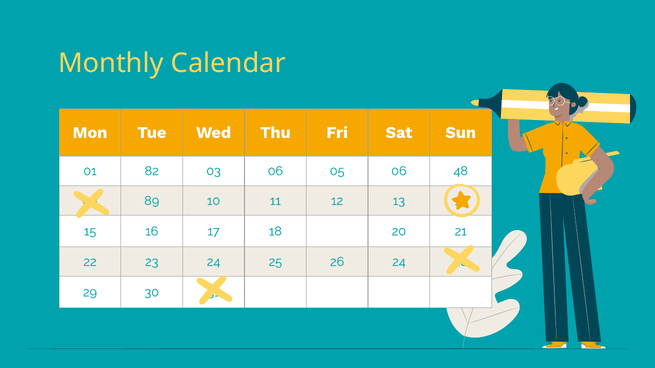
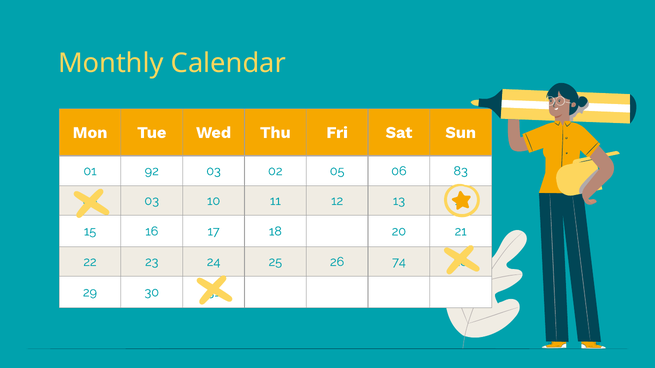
82: 82 -> 92
03 06: 06 -> 02
48: 48 -> 83
89 at (152, 201): 89 -> 03
26 24: 24 -> 74
